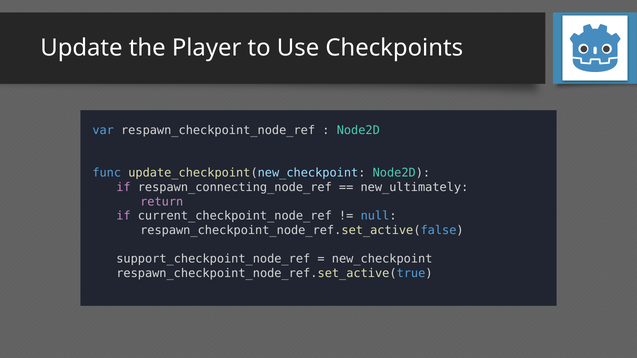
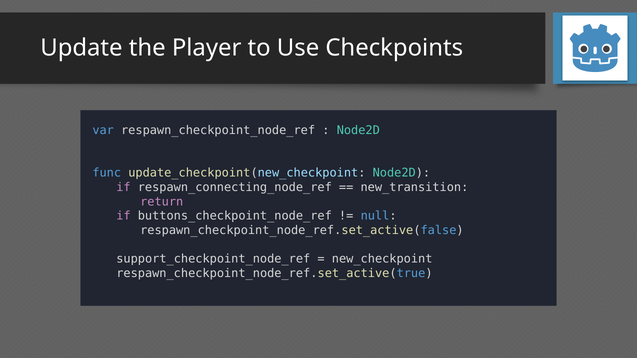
new_ultimately: new_ultimately -> new_transition
current_checkpoint_node_ref: current_checkpoint_node_ref -> buttons_checkpoint_node_ref
